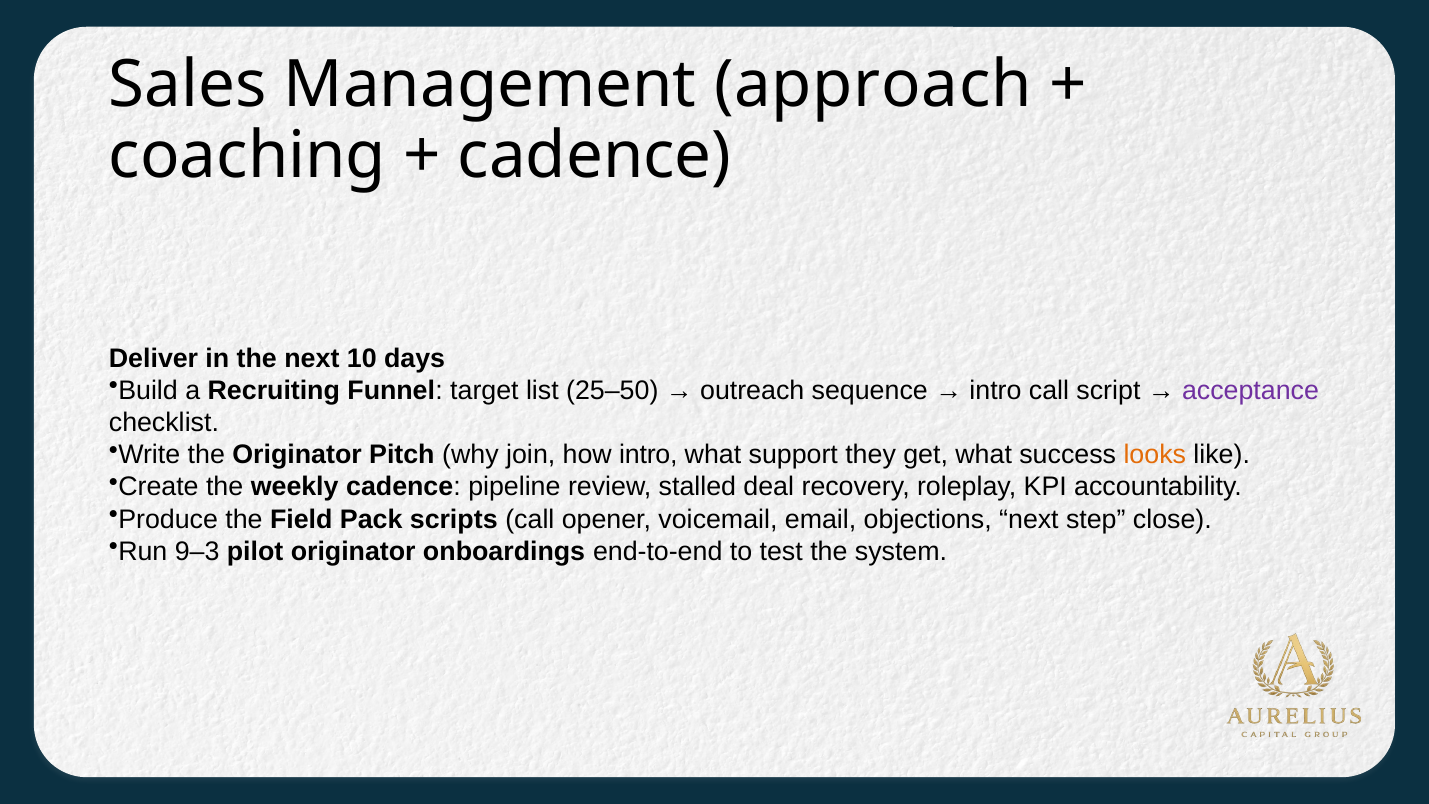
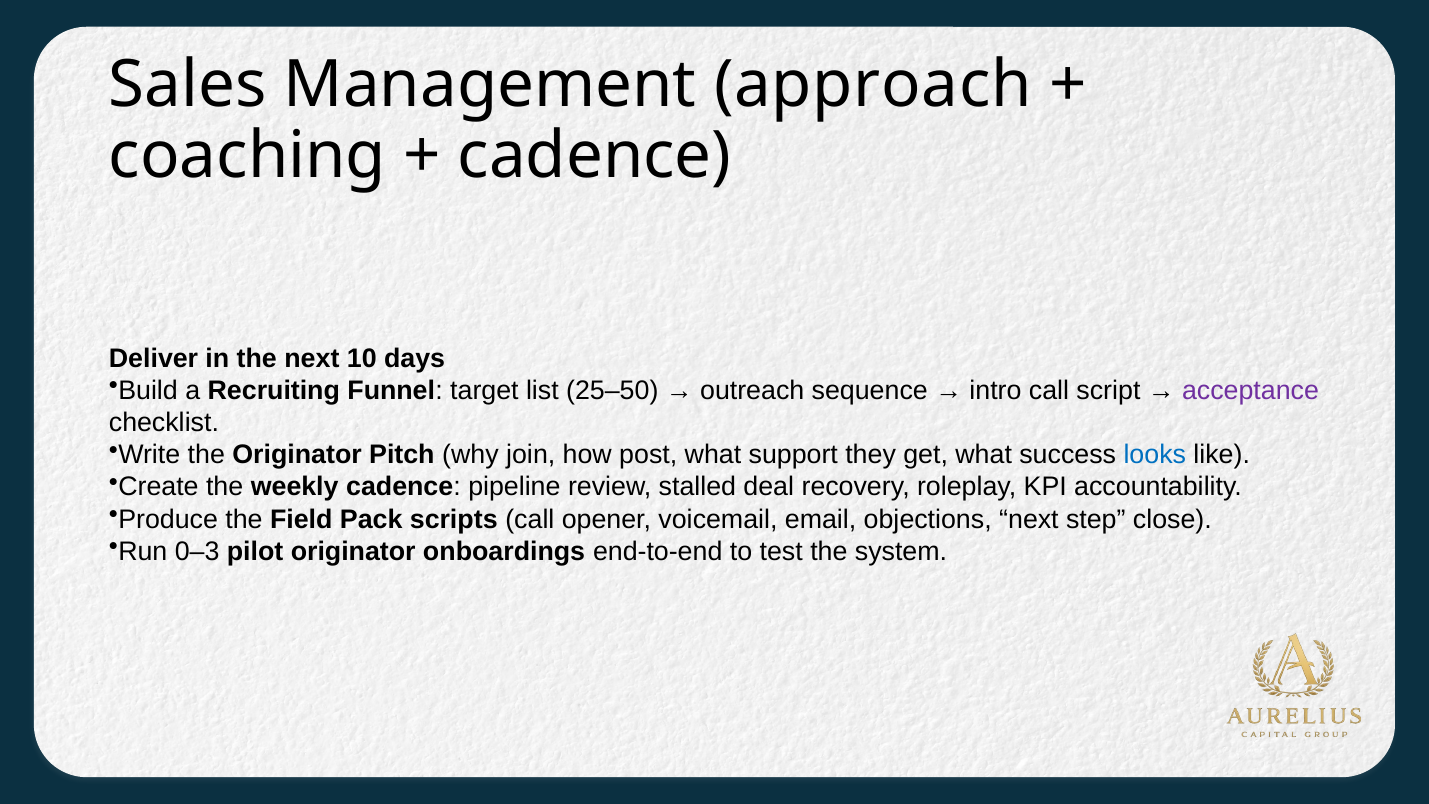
how intro: intro -> post
looks colour: orange -> blue
9–3: 9–3 -> 0–3
